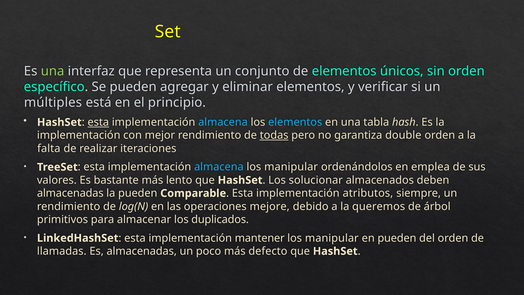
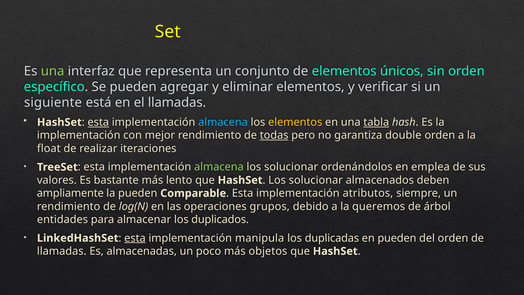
múltiples: múltiples -> siguiente
el principio: principio -> llamadas
elementos at (295, 122) colour: light blue -> yellow
tabla underline: none -> present
falta: falta -> float
almacena at (219, 167) colour: light blue -> light green
manipular at (291, 167): manipular -> solucionar
almacenadas at (70, 193): almacenadas -> ampliamente
mejore: mejore -> grupos
primitivos: primitivos -> entidades
esta at (135, 238) underline: none -> present
mantener: mantener -> manipula
manipular at (332, 238): manipular -> duplicadas
defecto: defecto -> objetos
